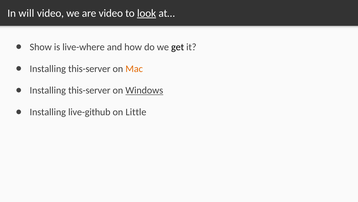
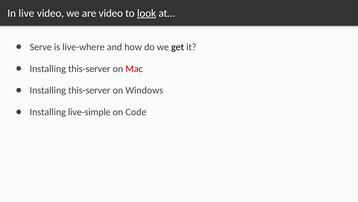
will: will -> live
Show: Show -> Serve
Mac colour: orange -> red
Windows underline: present -> none
live-github: live-github -> live-simple
Little: Little -> Code
